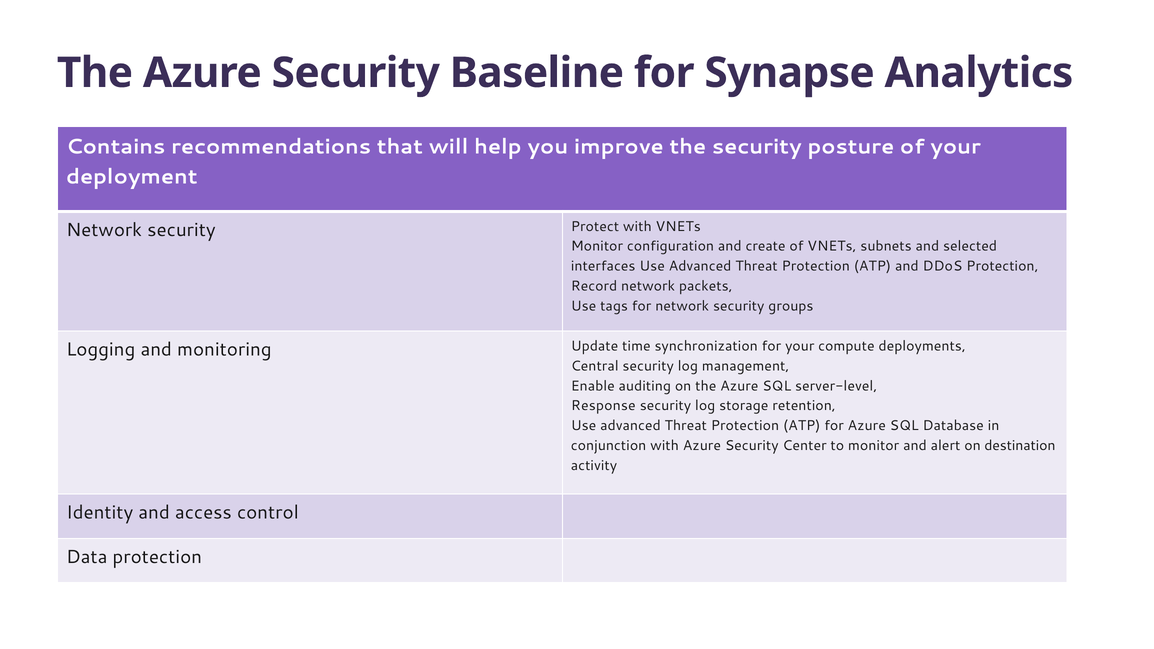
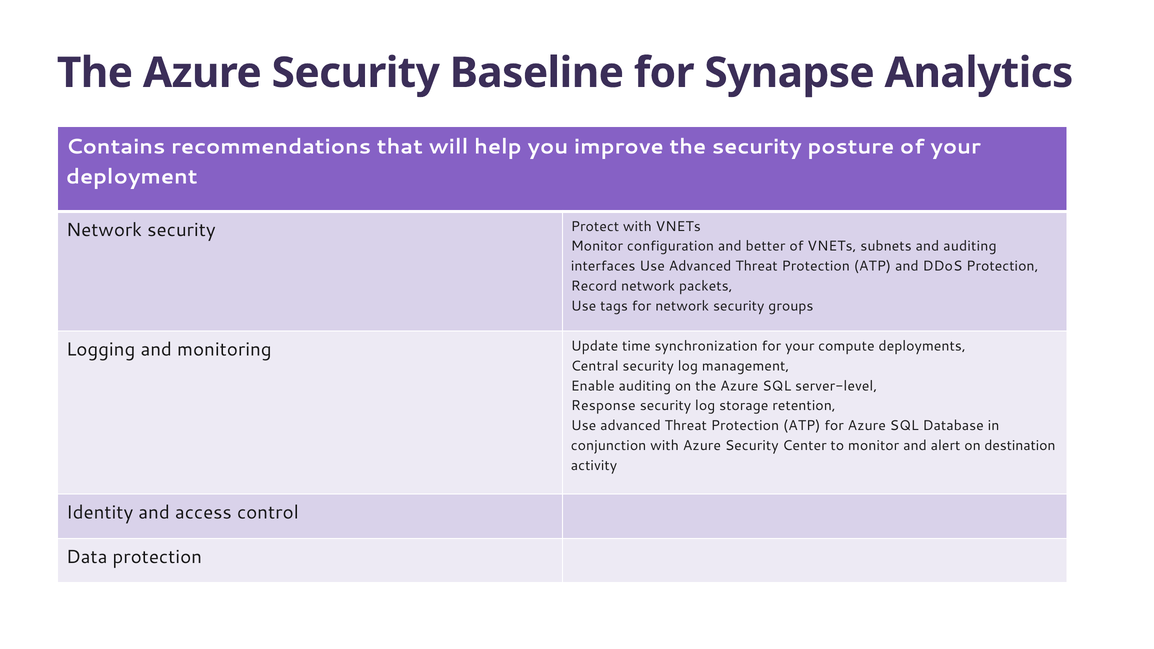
create: create -> better
and selected: selected -> auditing
